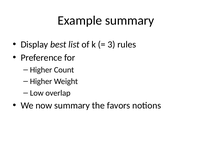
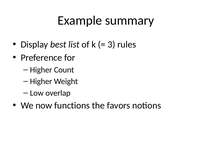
now summary: summary -> functions
